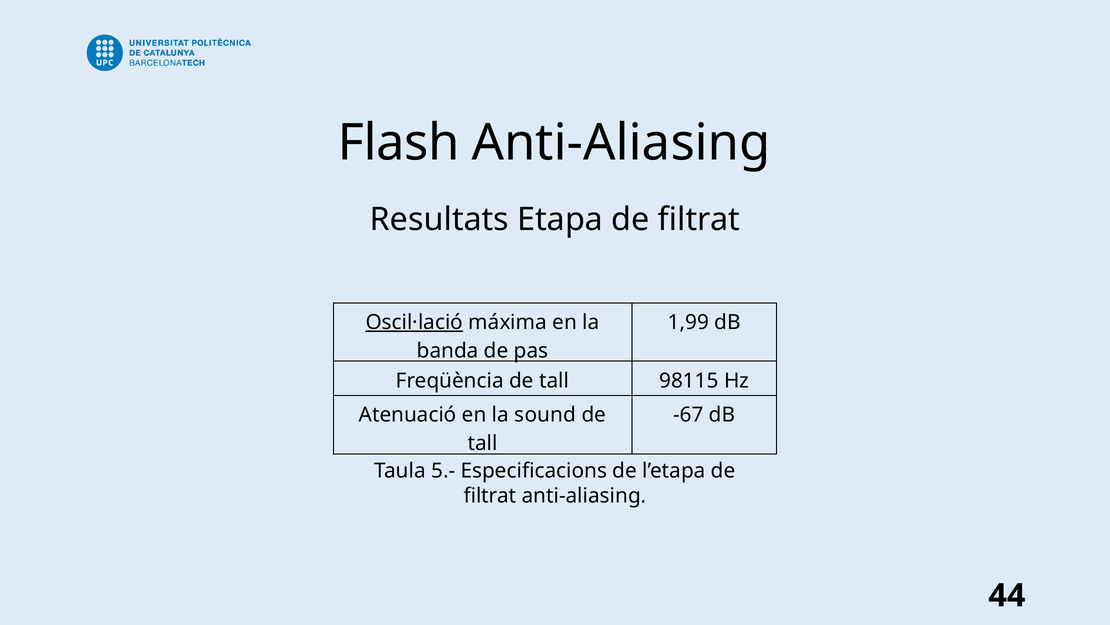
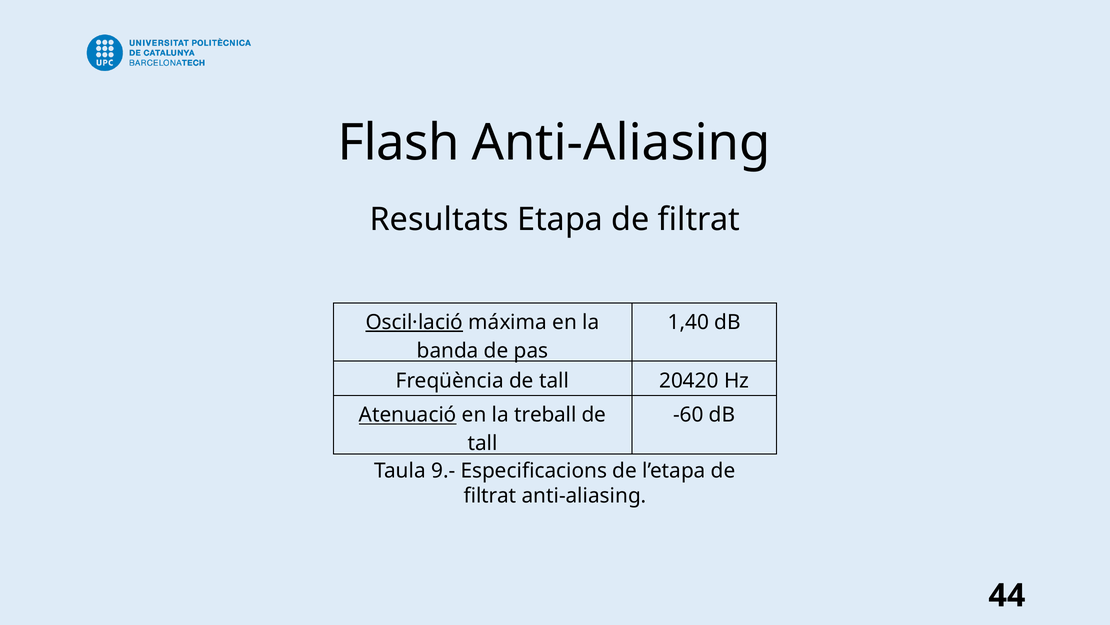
1,99: 1,99 -> 1,40
98115: 98115 -> 20420
Atenuació underline: none -> present
sound: sound -> treball
-67: -67 -> -60
5.-: 5.- -> 9.-
